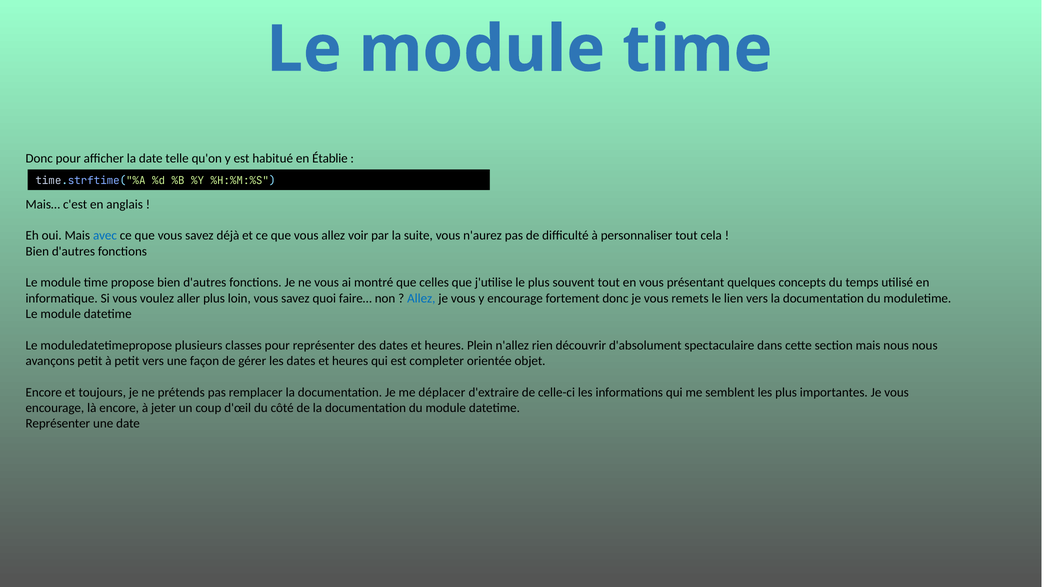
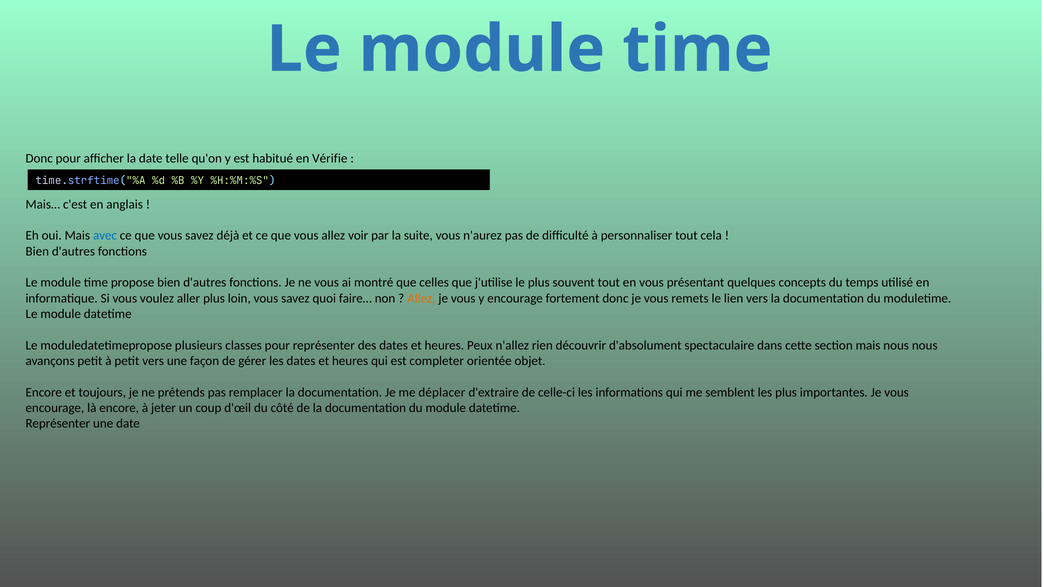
Établie: Établie -> Vérifie
Allez at (421, 298) colour: blue -> orange
Plein: Plein -> Peux
